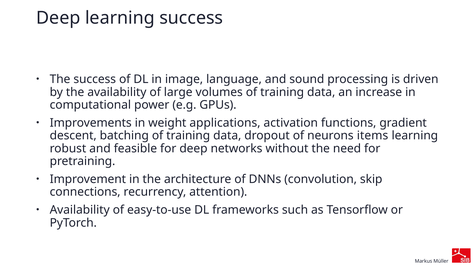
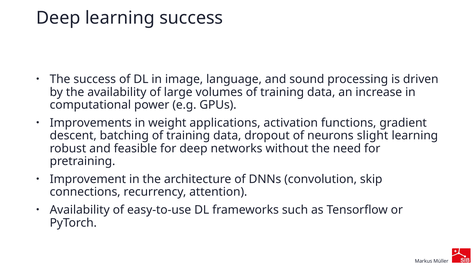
items: items -> slight
